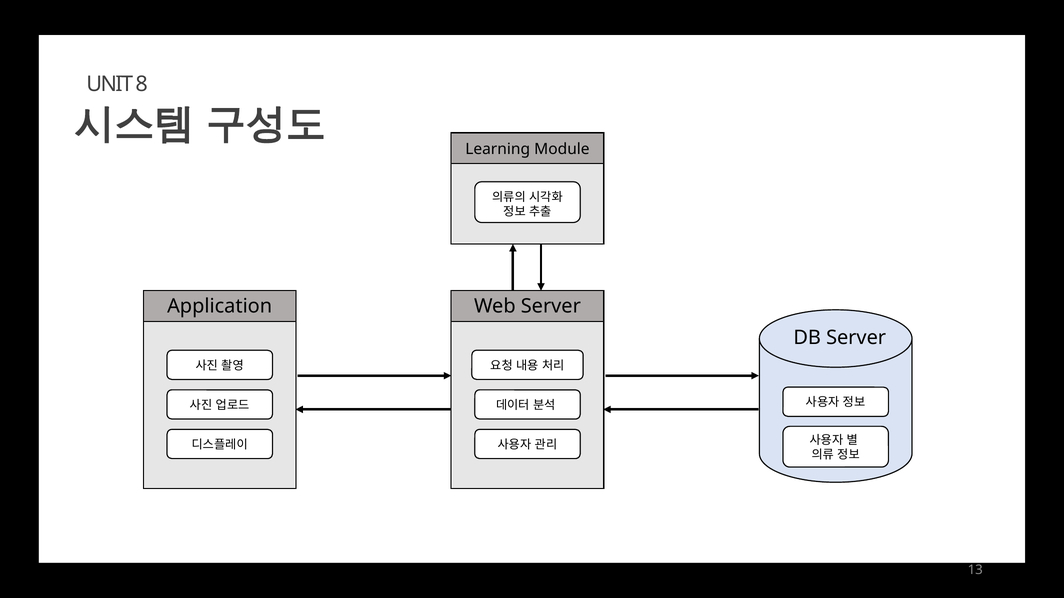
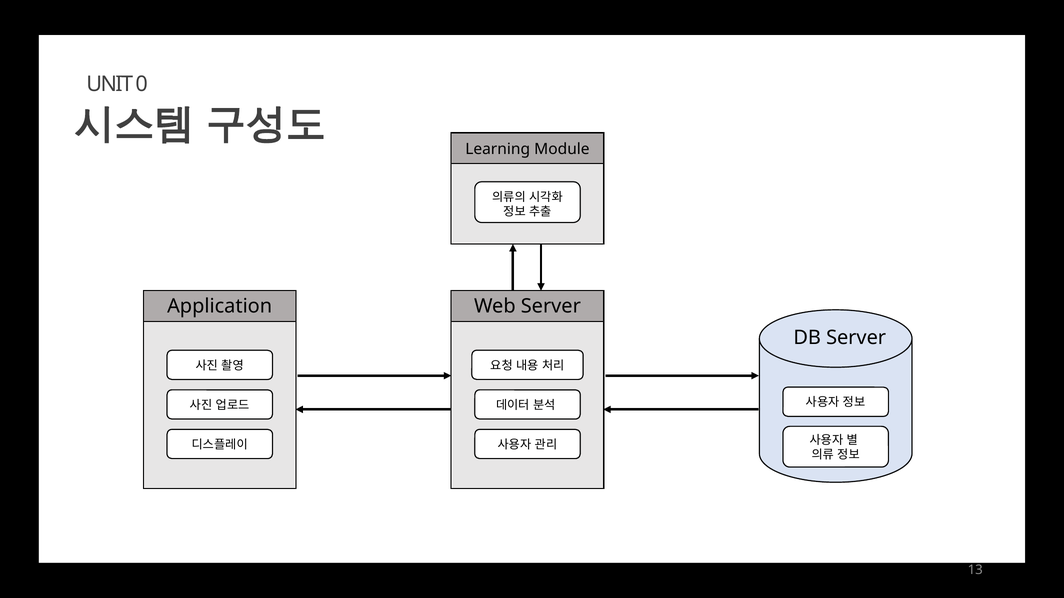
8: 8 -> 0
